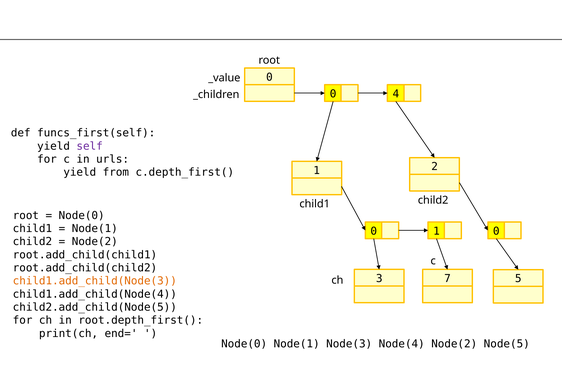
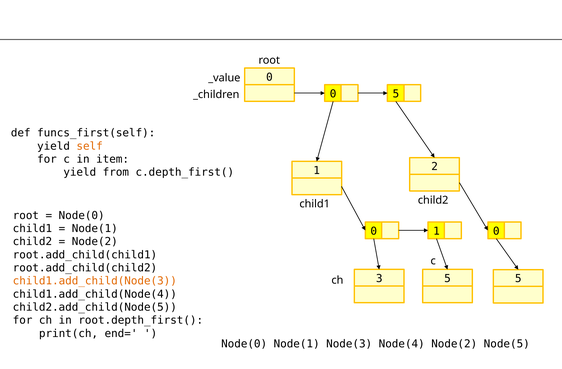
0 4: 4 -> 5
self colour: purple -> orange
urls: urls -> item
3 7: 7 -> 5
